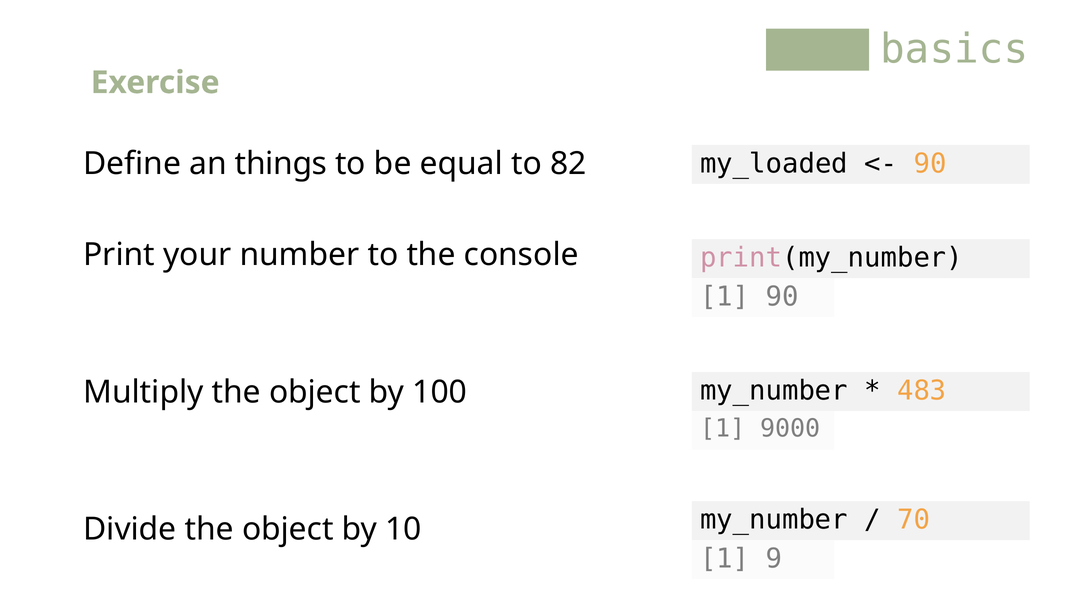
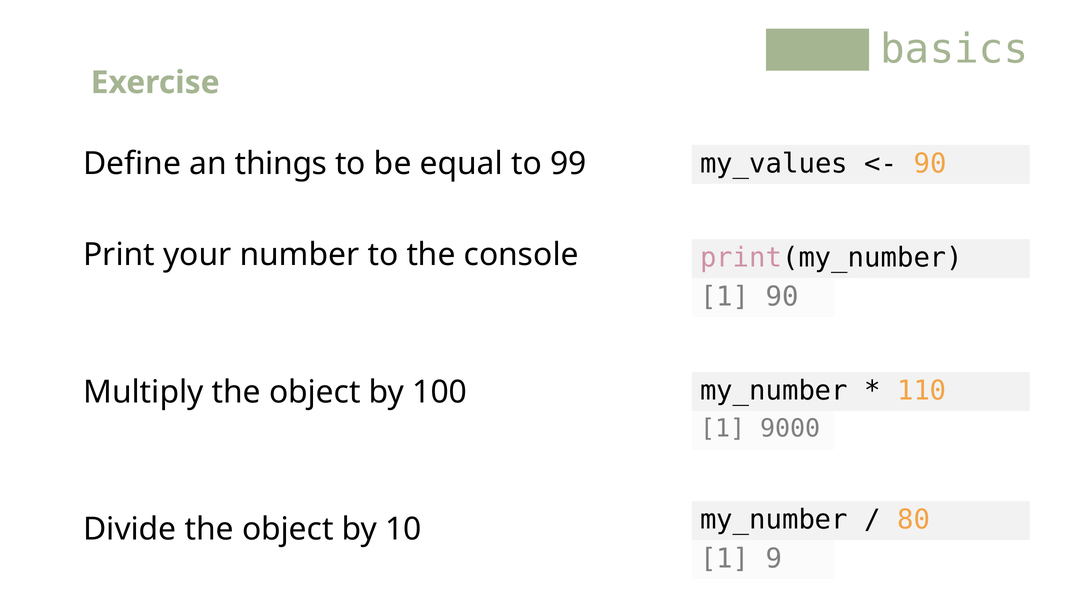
my_loaded: my_loaded -> my_values
82: 82 -> 99
483: 483 -> 110
70: 70 -> 80
